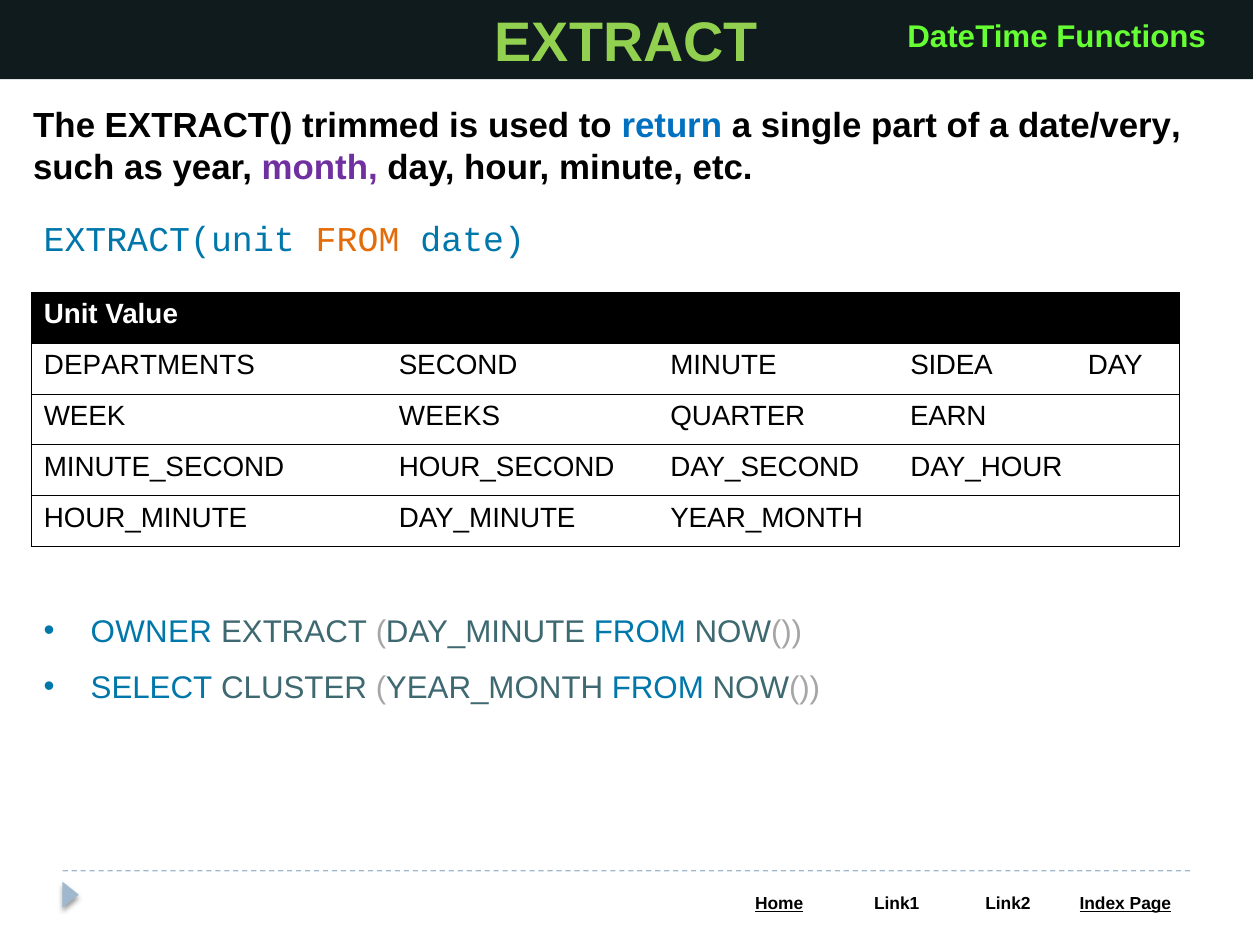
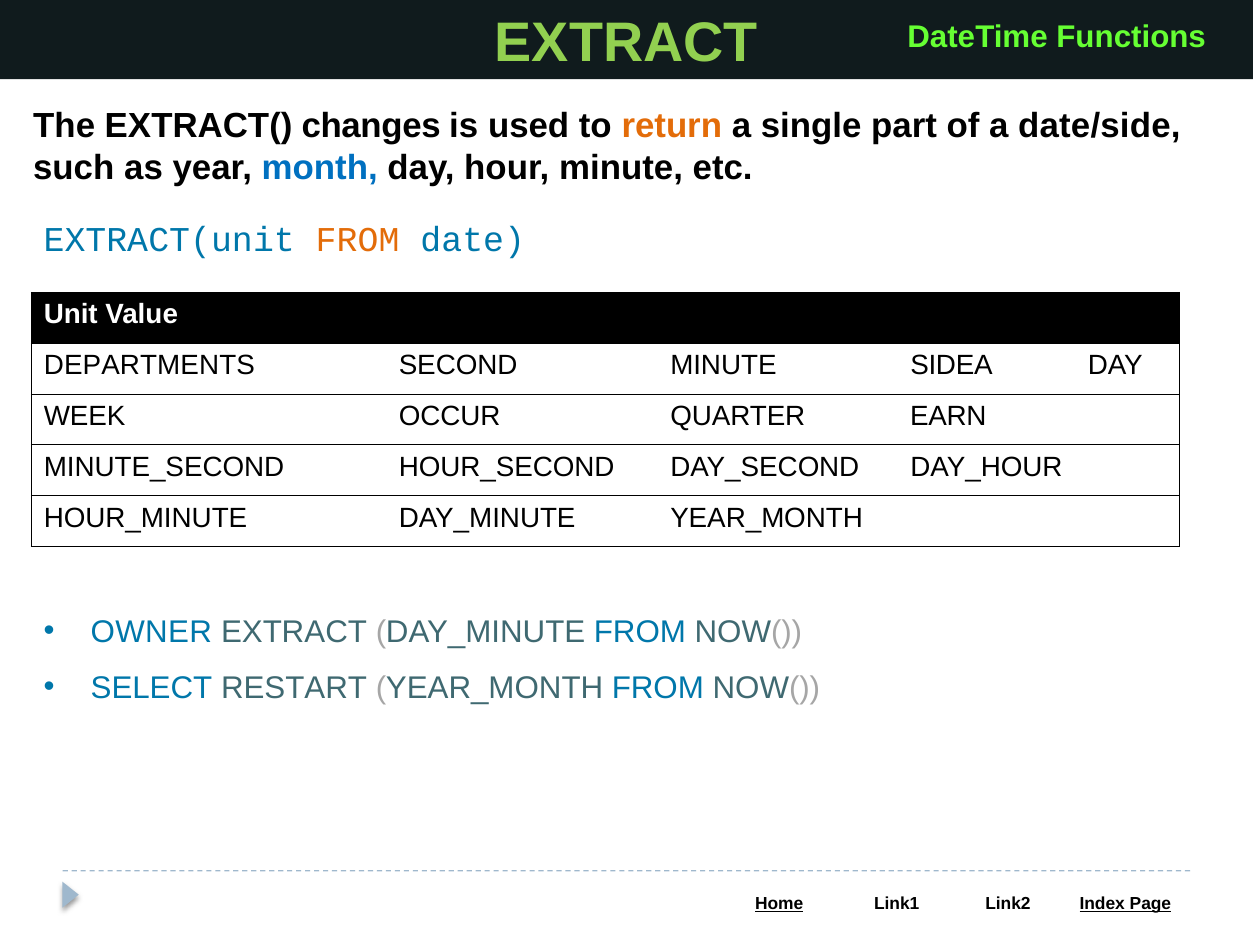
trimmed: trimmed -> changes
return colour: blue -> orange
date/very: date/very -> date/side
month colour: purple -> blue
WEEKS: WEEKS -> OCCUR
CLUSTER: CLUSTER -> RESTART
